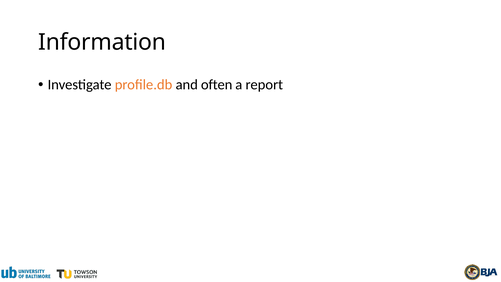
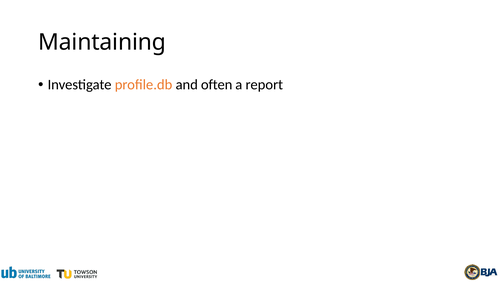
Information: Information -> Maintaining
